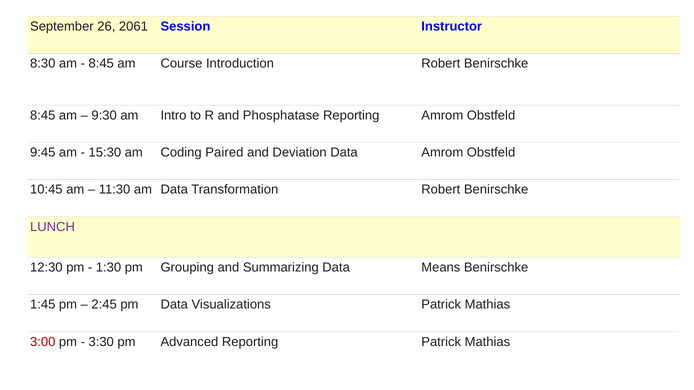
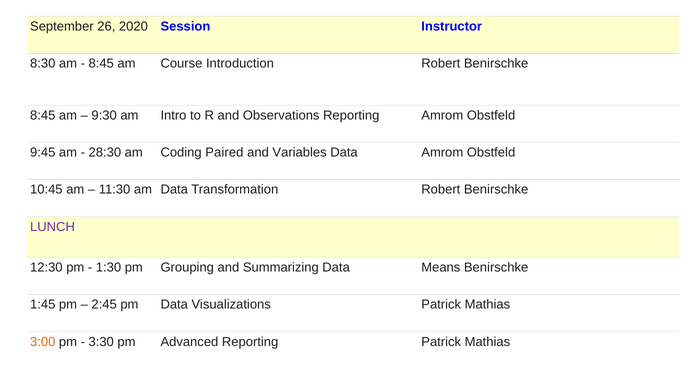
2061: 2061 -> 2020
Phosphatase: Phosphatase -> Observations
15:30: 15:30 -> 28:30
Deviation: Deviation -> Variables
3:00 colour: red -> orange
